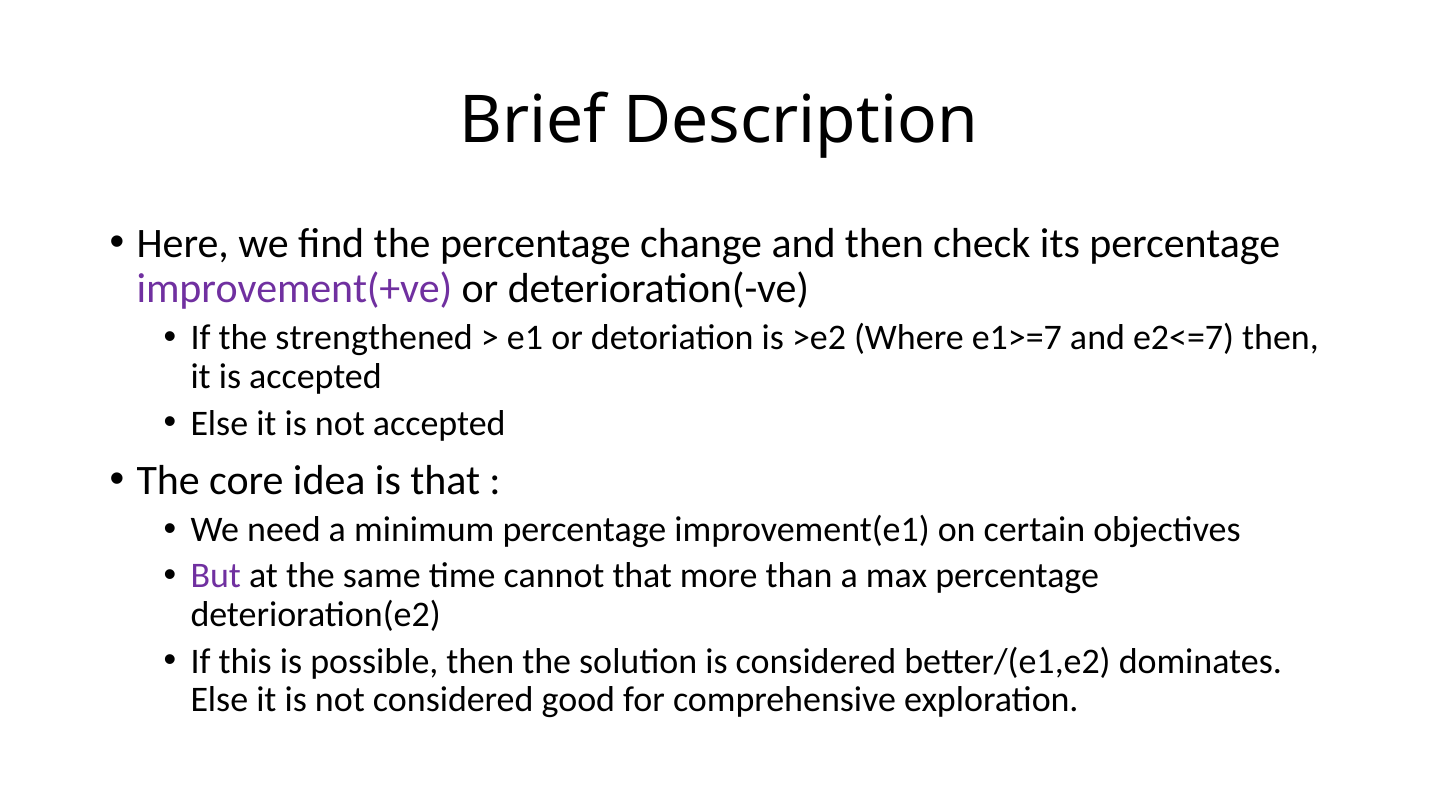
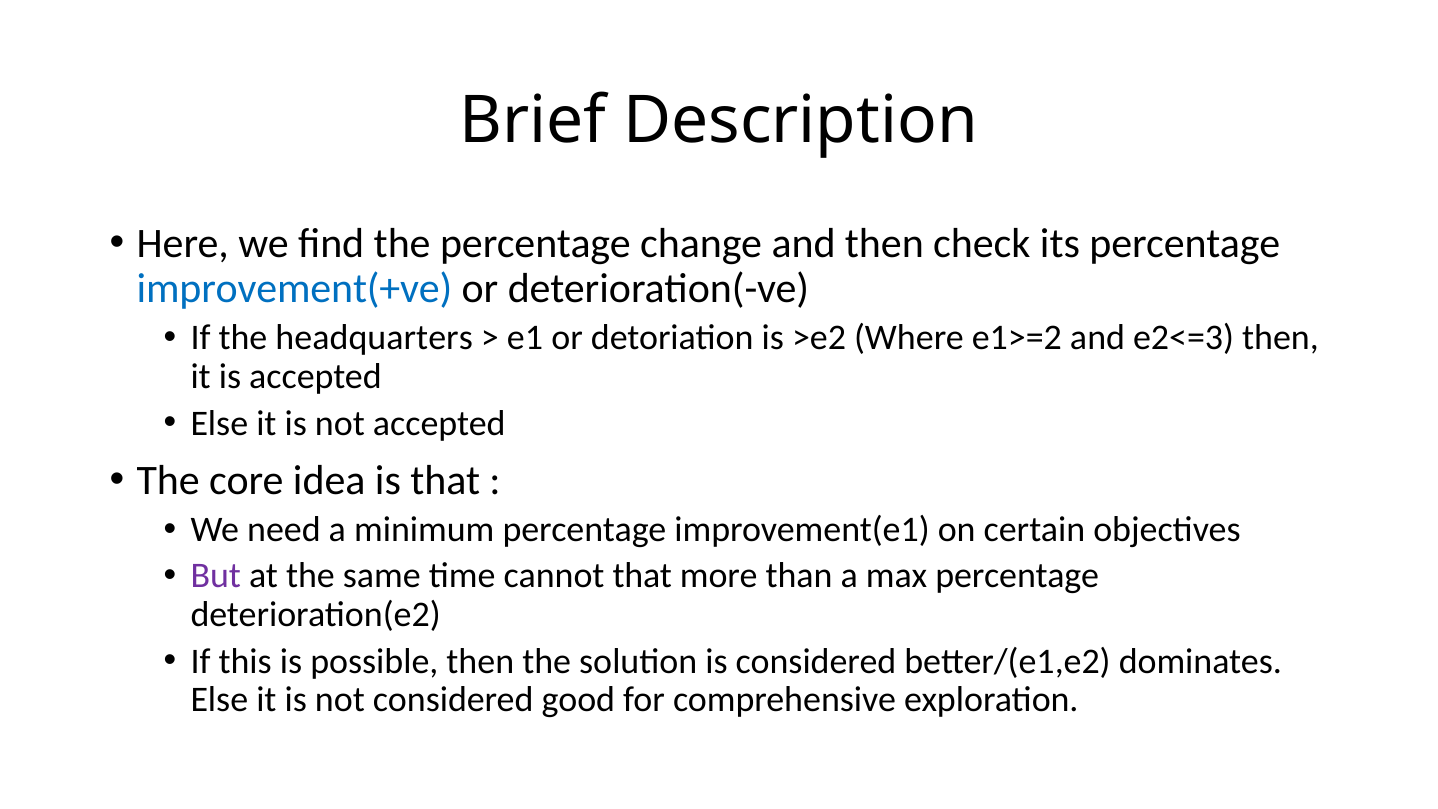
improvement(+ve colour: purple -> blue
strengthened: strengthened -> headquarters
e1>=7: e1>=7 -> e1>=2
e2<=7: e2<=7 -> e2<=3
